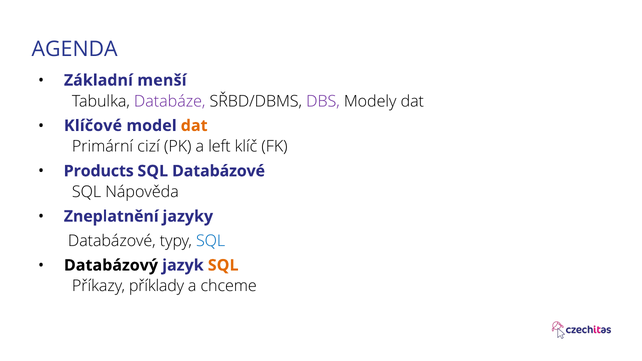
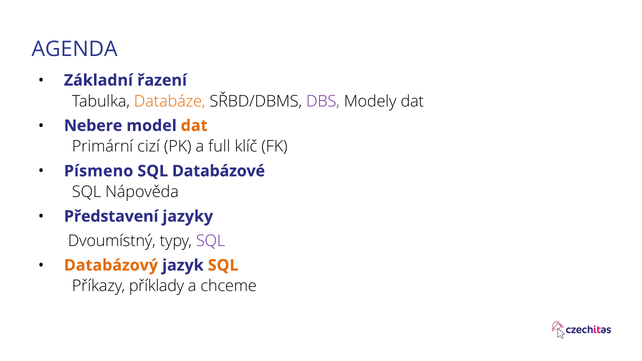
menší: menší -> řazení
Databáze colour: purple -> orange
Klíčové: Klíčové -> Nebere
left: left -> full
Products: Products -> Písmeno
Zneplatnění: Zneplatnění -> Představení
Databázové at (112, 241): Databázové -> Dvoumístný
SQL at (211, 241) colour: blue -> purple
Databázový colour: black -> orange
